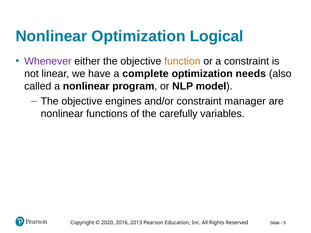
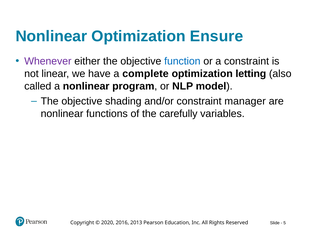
Logical: Logical -> Ensure
function colour: orange -> blue
needs: needs -> letting
engines: engines -> shading
